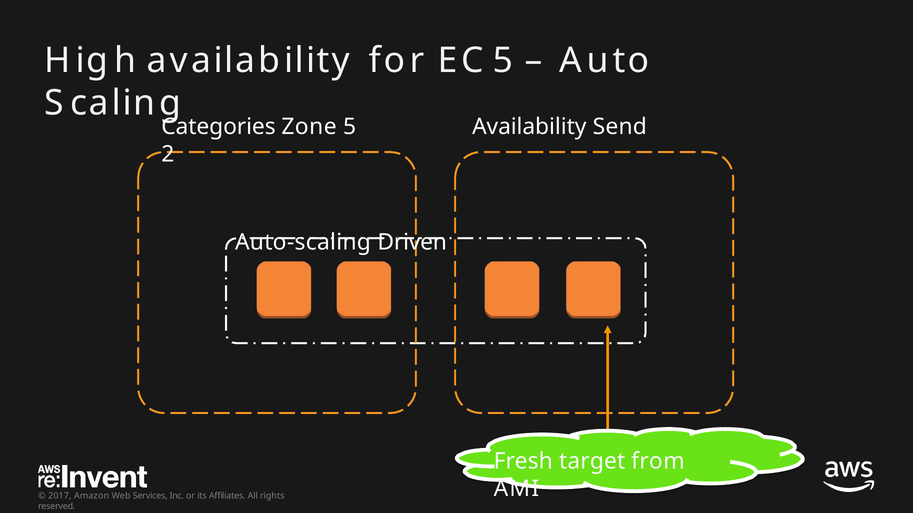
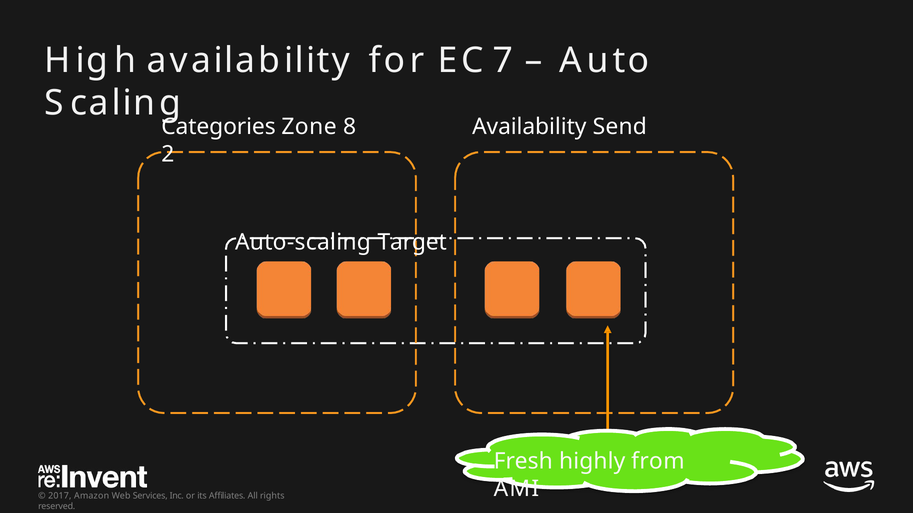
EC 5: 5 -> 7
Zone 5: 5 -> 8
Driven: Driven -> Target
target: target -> highly
